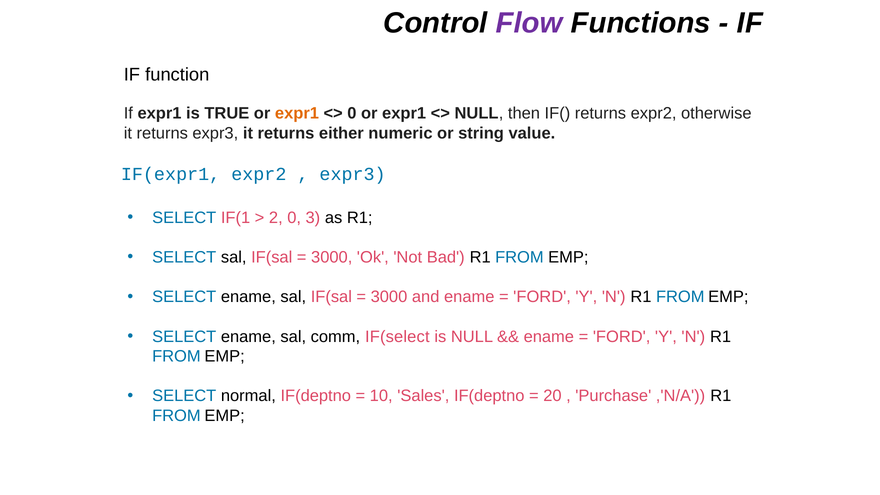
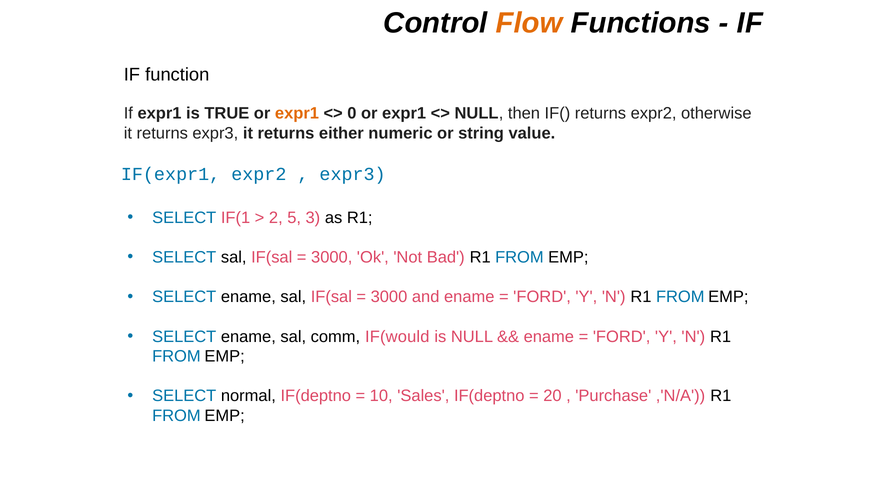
Flow colour: purple -> orange
2 0: 0 -> 5
IF(select: IF(select -> IF(would
